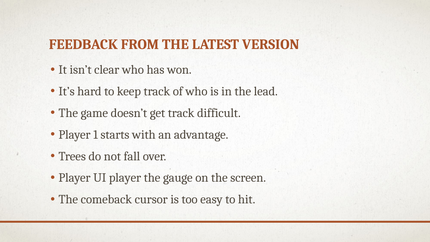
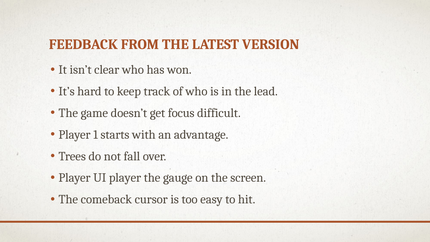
get track: track -> focus
